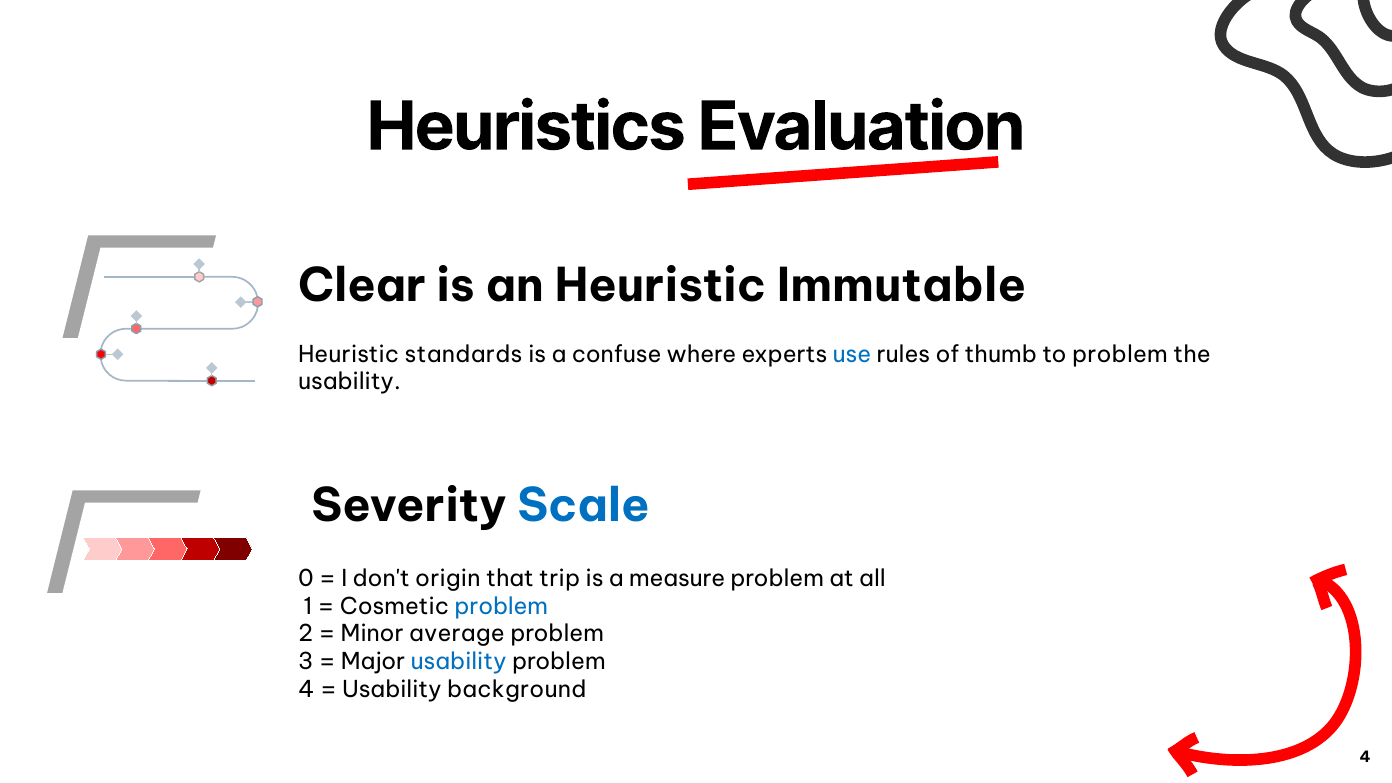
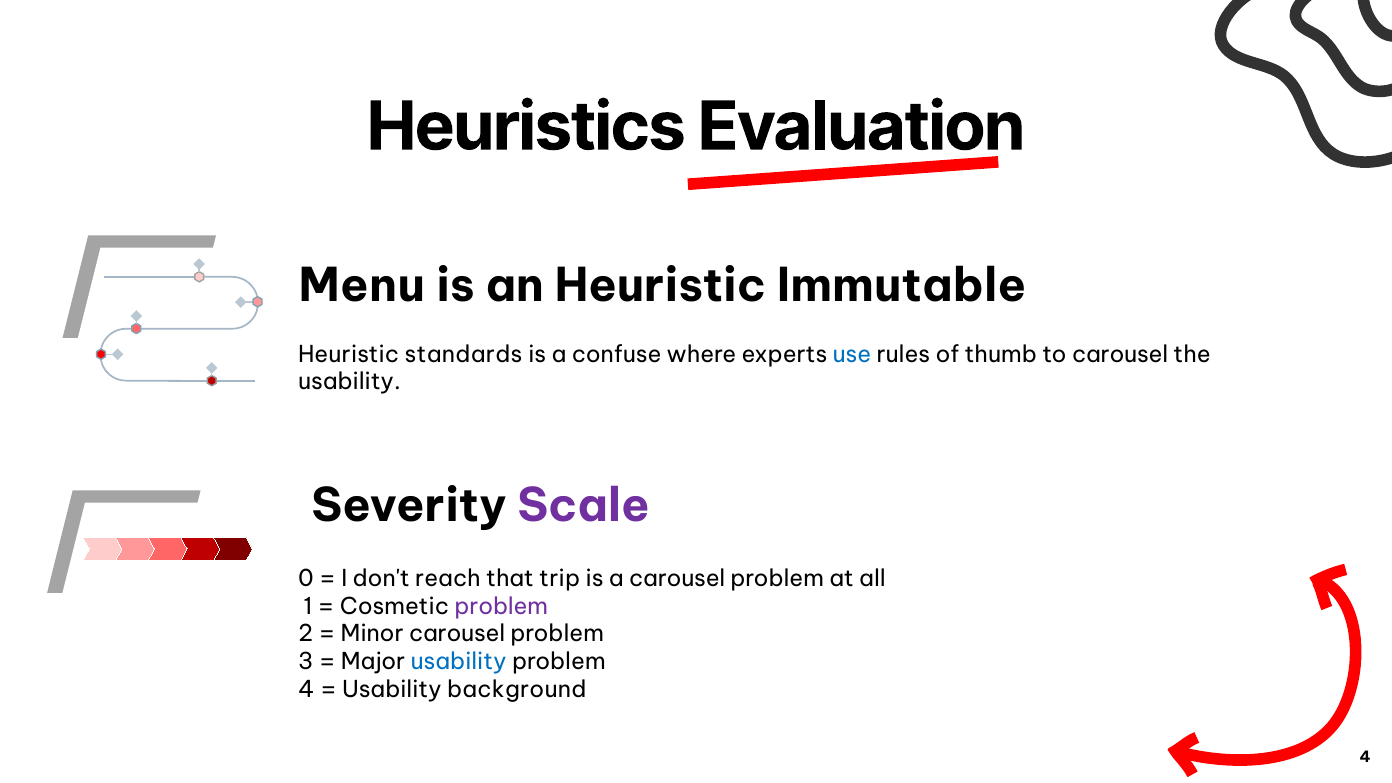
Clear: Clear -> Menu
to problem: problem -> carousel
Scale colour: blue -> purple
origin: origin -> reach
a measure: measure -> carousel
problem at (501, 607) colour: blue -> purple
Minor average: average -> carousel
